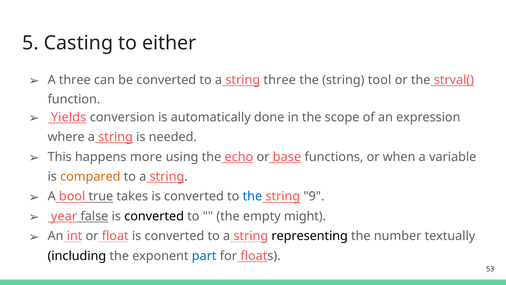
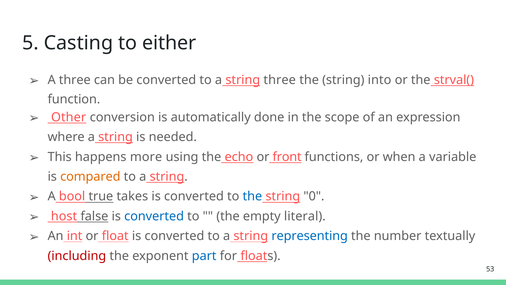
tool: tool -> into
Yields: Yields -> Other
base: base -> front
9: 9 -> 0
year: year -> host
converted at (154, 216) colour: black -> blue
might: might -> literal
representing colour: black -> blue
including colour: black -> red
